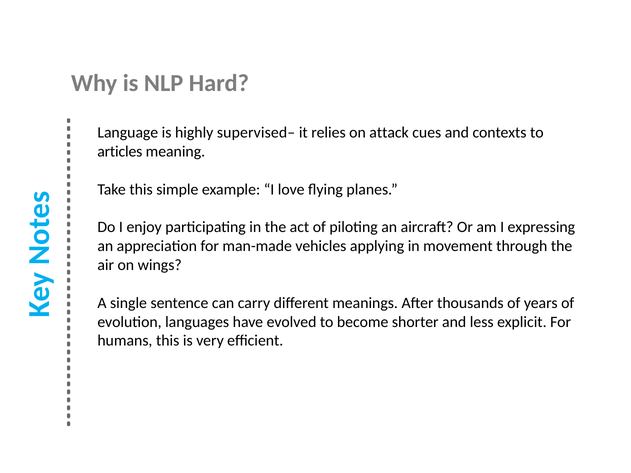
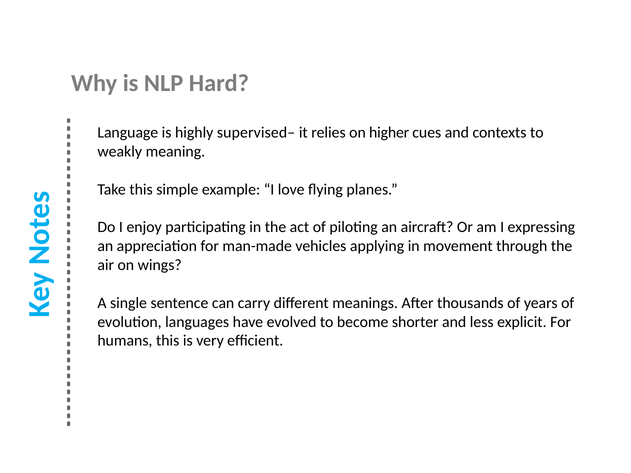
attack: attack -> higher
articles: articles -> weakly
